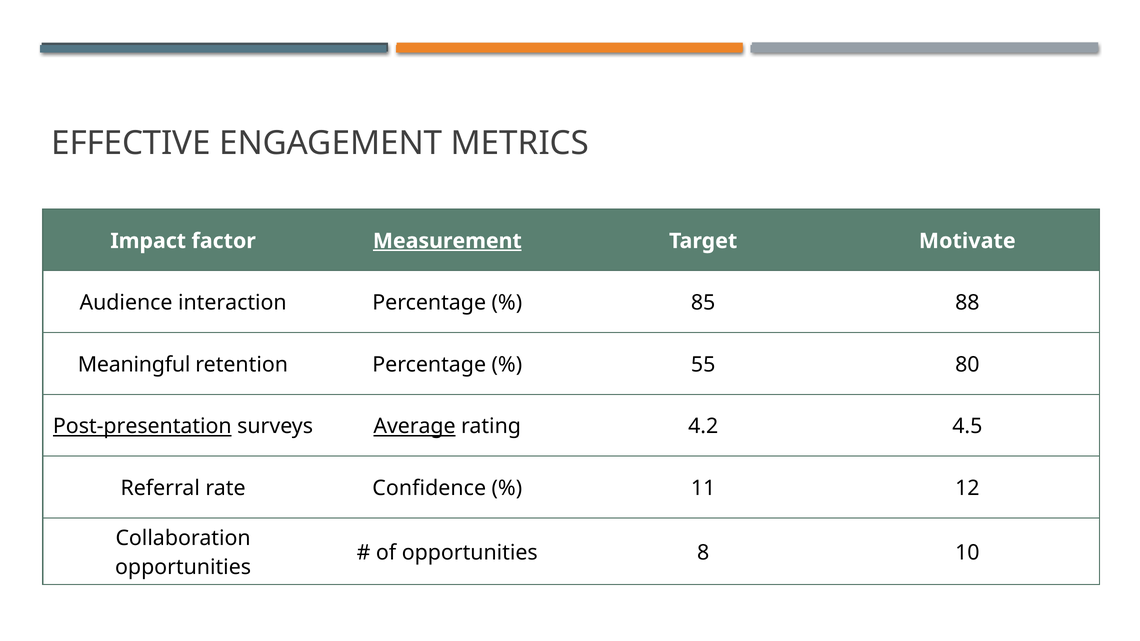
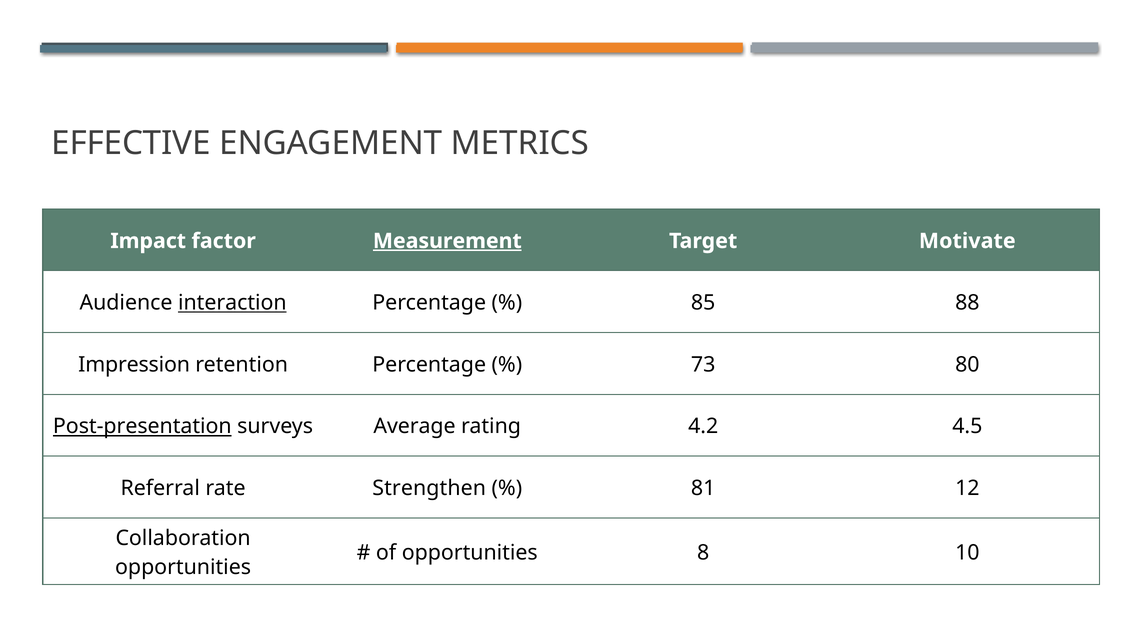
interaction underline: none -> present
Meaningful: Meaningful -> Impression
55: 55 -> 73
Average underline: present -> none
Confidence: Confidence -> Strengthen
11: 11 -> 81
